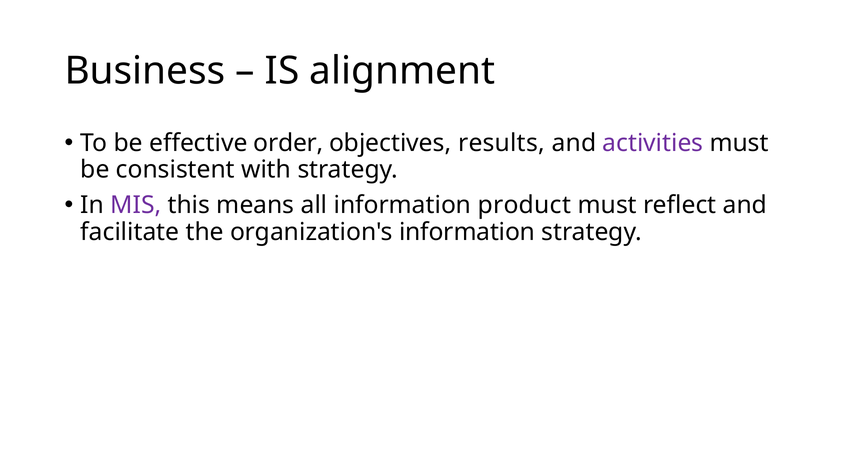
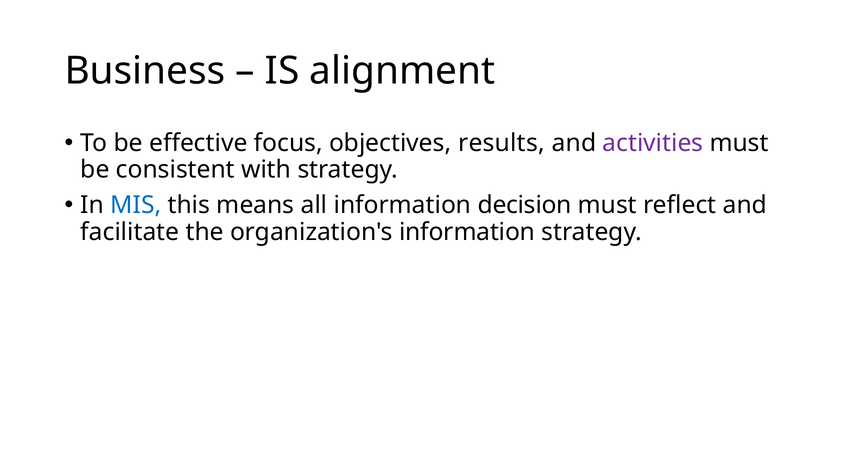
order: order -> focus
MIS colour: purple -> blue
product: product -> decision
